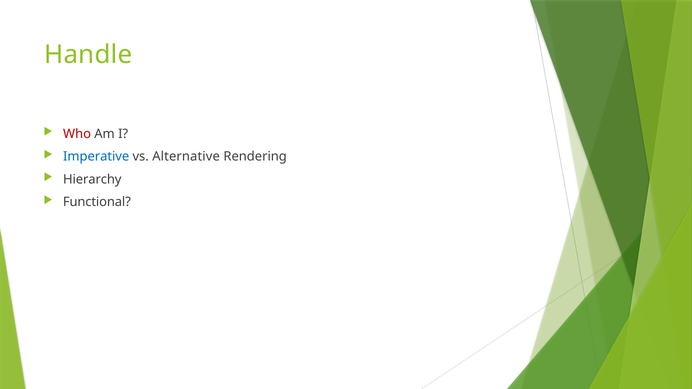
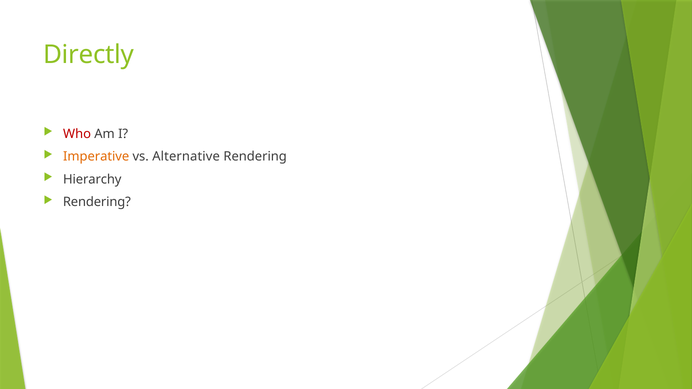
Handle: Handle -> Directly
Imperative colour: blue -> orange
Functional at (97, 202): Functional -> Rendering
